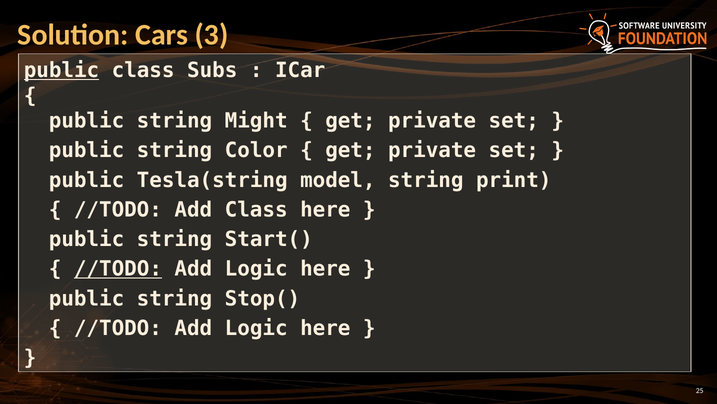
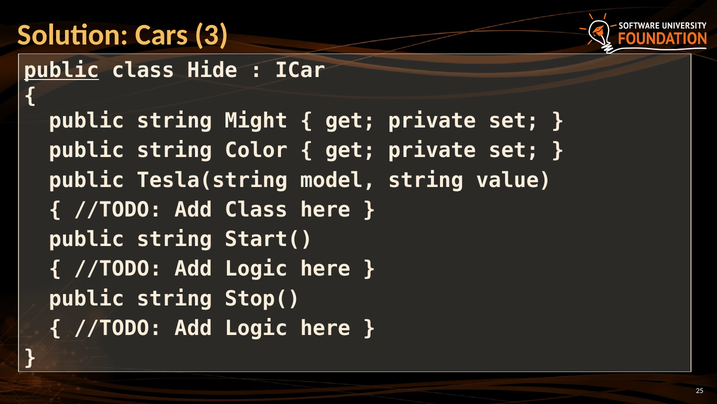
Subs: Subs -> Hide
print: print -> value
//TODO at (118, 269) underline: present -> none
